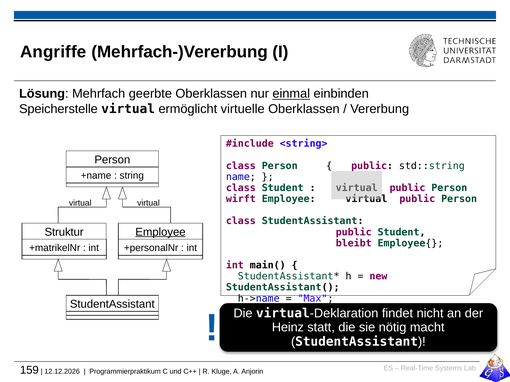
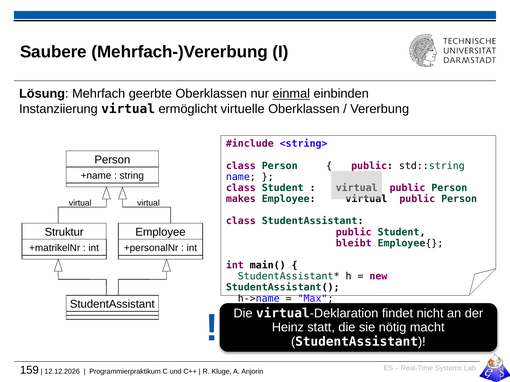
Angriffe: Angriffe -> Saubere
Speicherstelle: Speicherstelle -> Instanziierung
wirft: wirft -> makes
Employee at (161, 232) underline: present -> none
